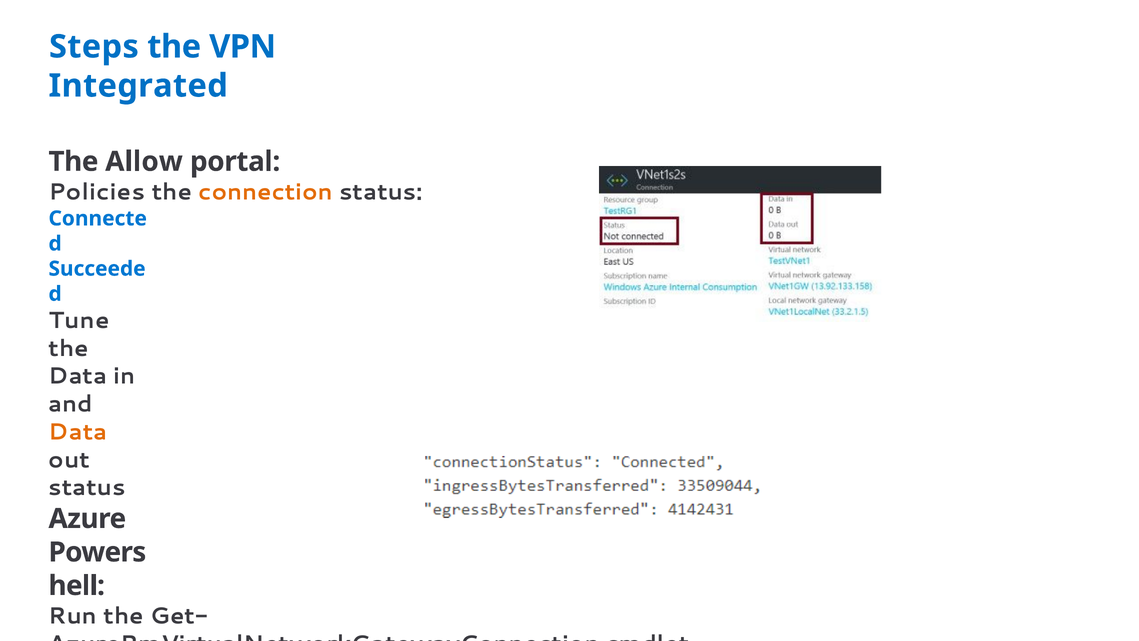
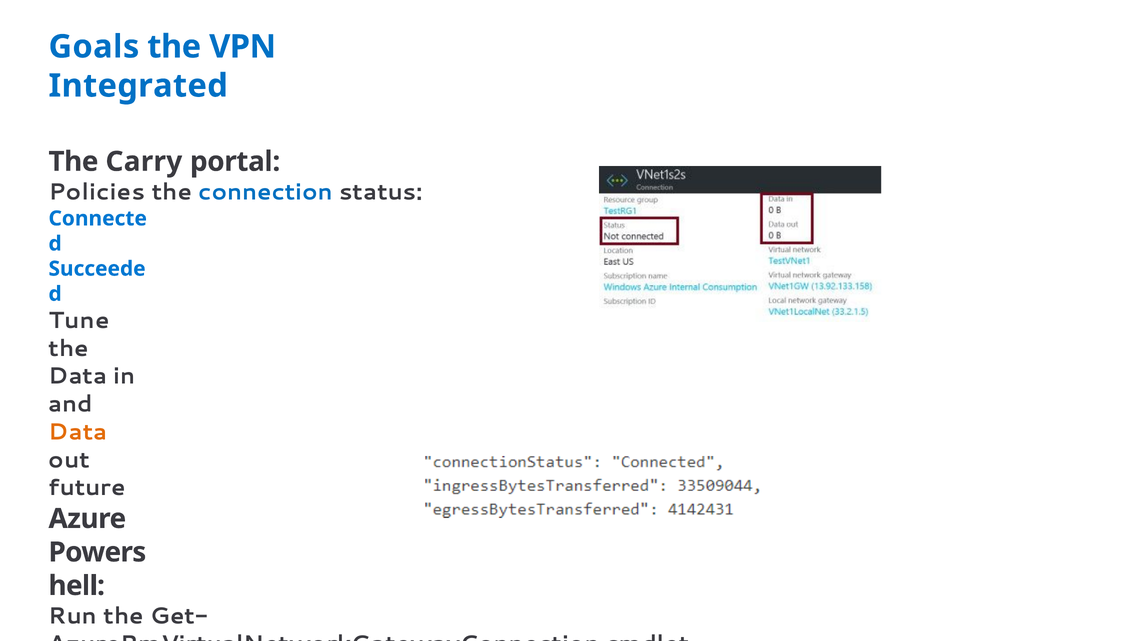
Steps: Steps -> Goals
Allow: Allow -> Carry
connection colour: orange -> blue
status at (87, 488): status -> future
